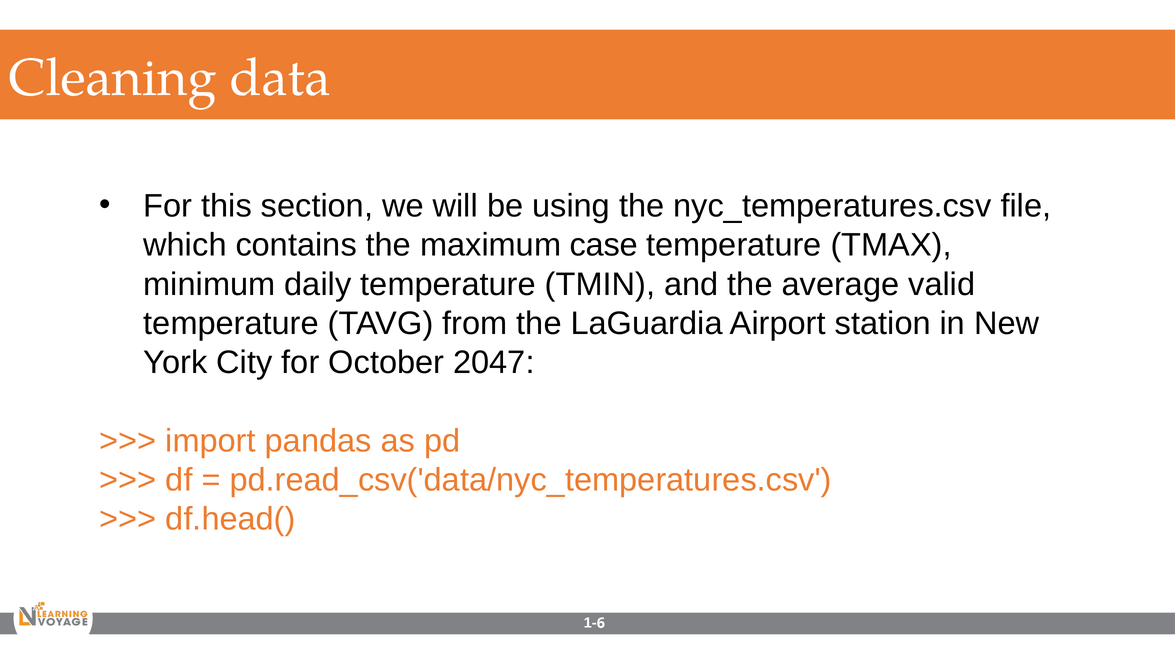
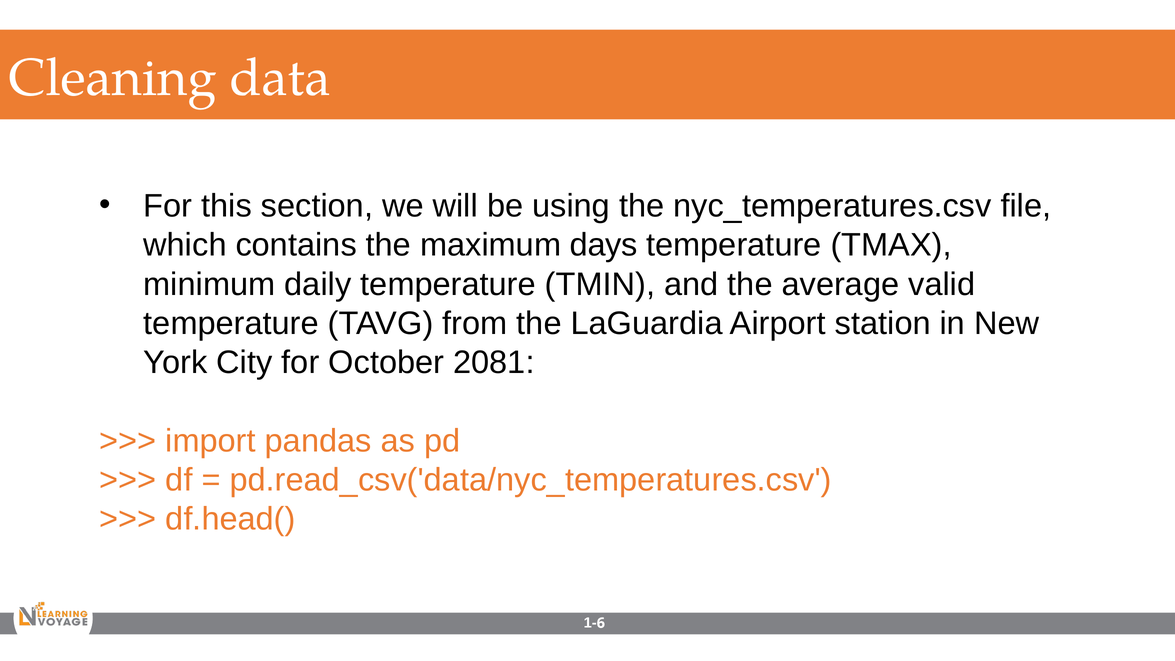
case: case -> days
2047: 2047 -> 2081
